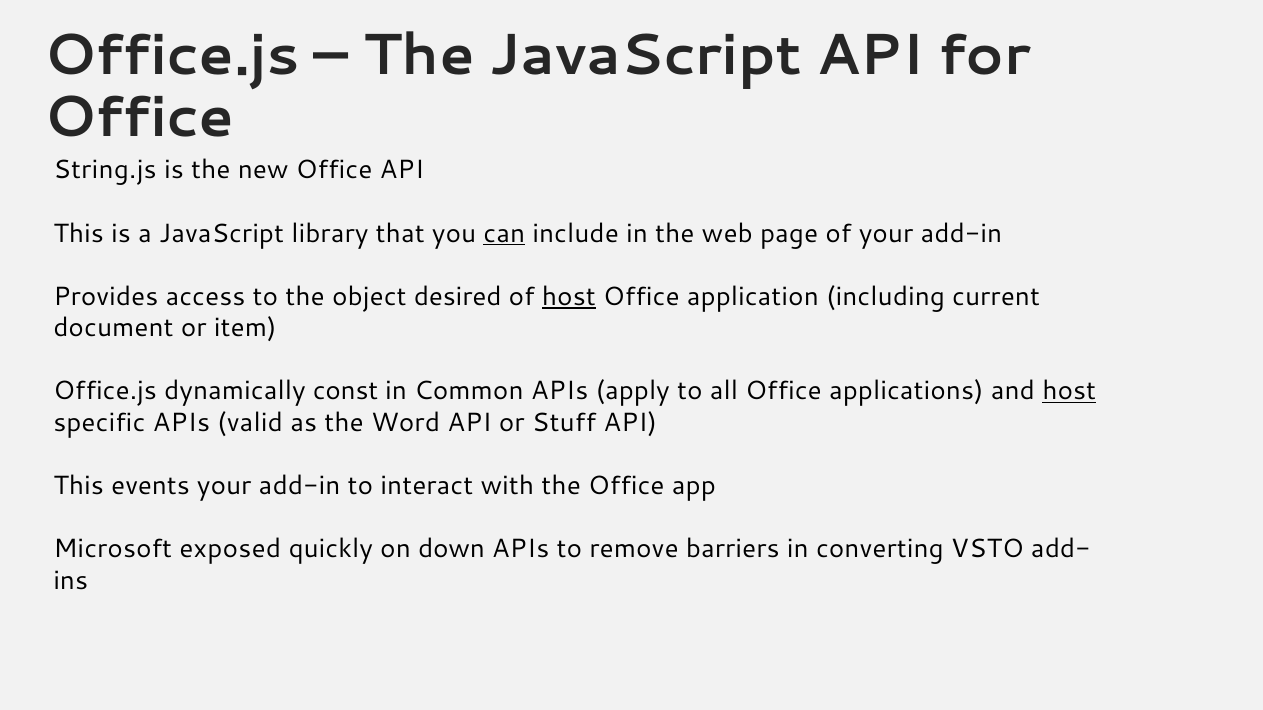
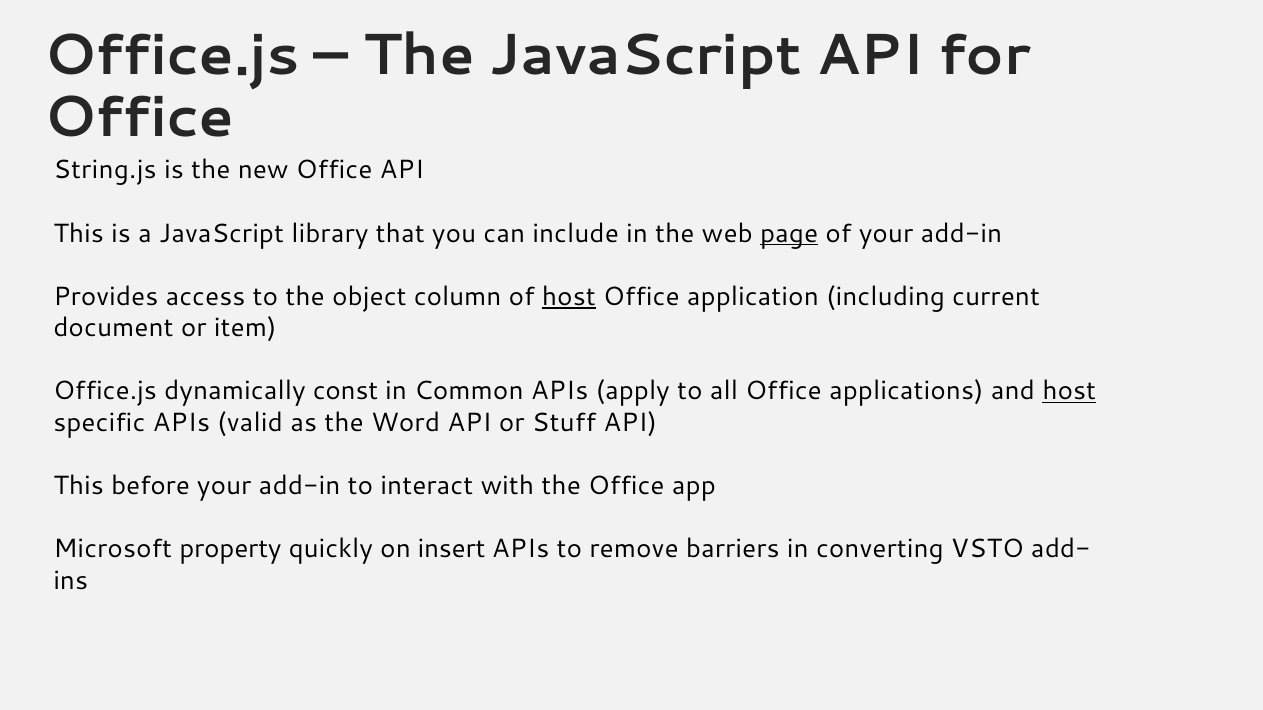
can underline: present -> none
page underline: none -> present
desired: desired -> column
events: events -> before
exposed: exposed -> property
down: down -> insert
